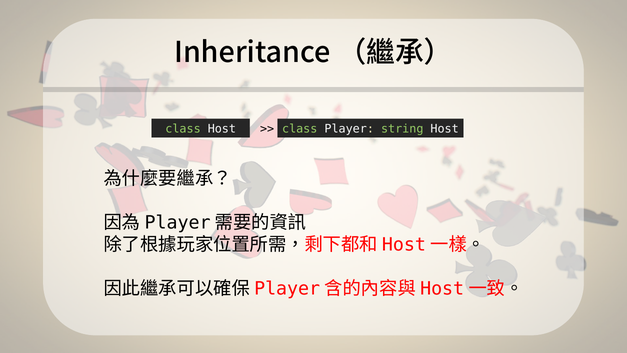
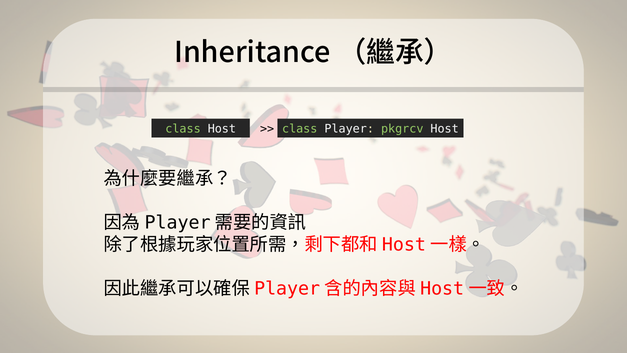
string: string -> pkgrcv
